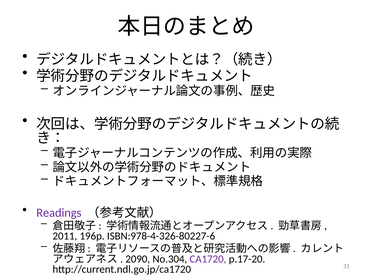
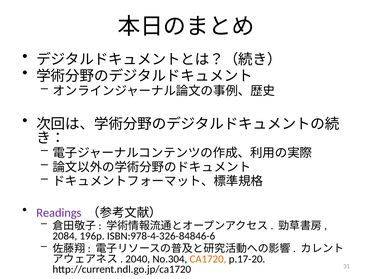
2011: 2011 -> 2084
ISBN:978-4-326-80227-6: ISBN:978-4-326-80227-6 -> ISBN:978-4-326-84846-6
2090: 2090 -> 2040
CA1720 colour: purple -> orange
